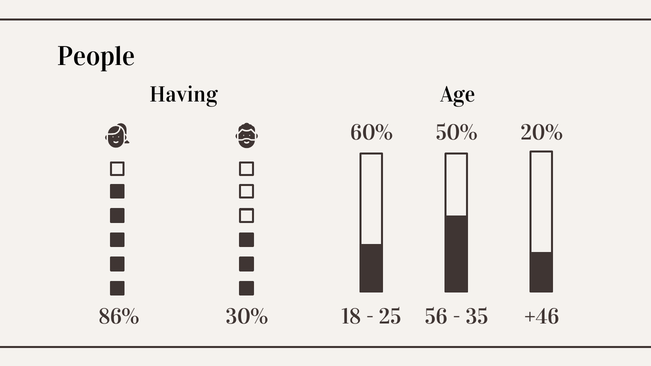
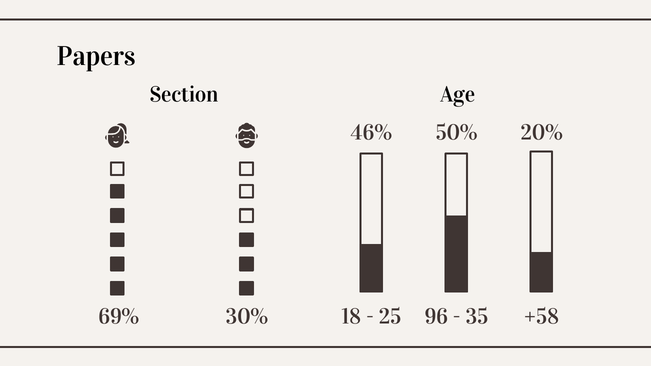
People: People -> Papers
Having: Having -> Section
60%: 60% -> 46%
86%: 86% -> 69%
56: 56 -> 96
+46: +46 -> +58
